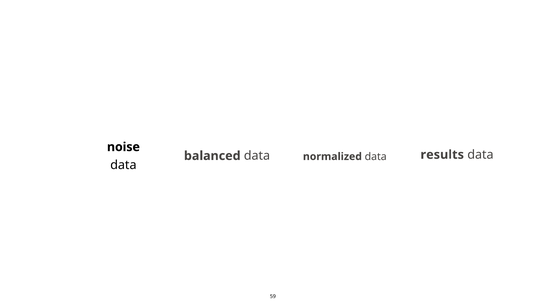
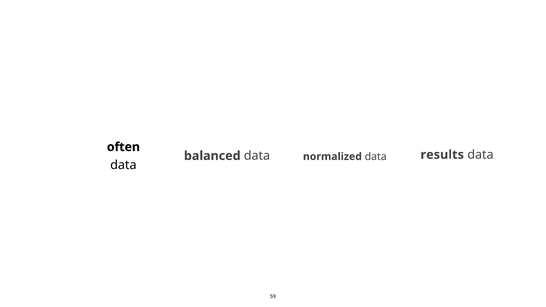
noise: noise -> often
